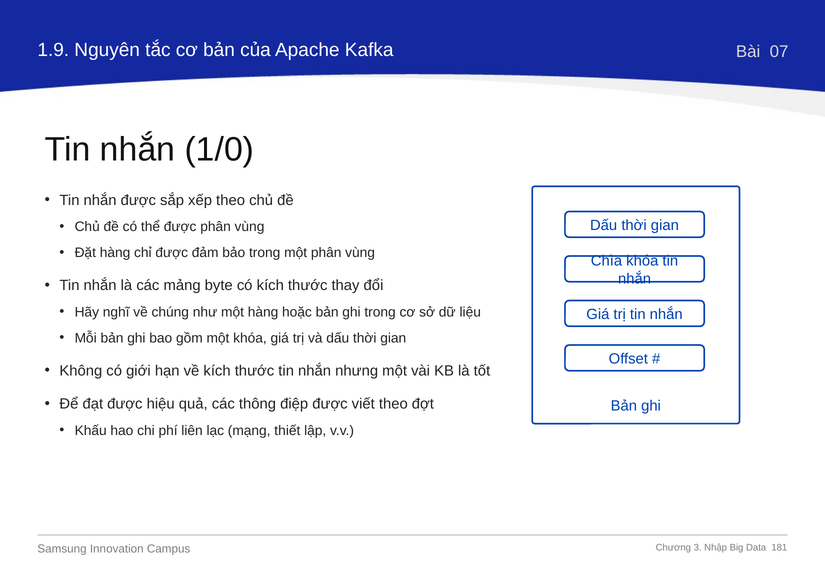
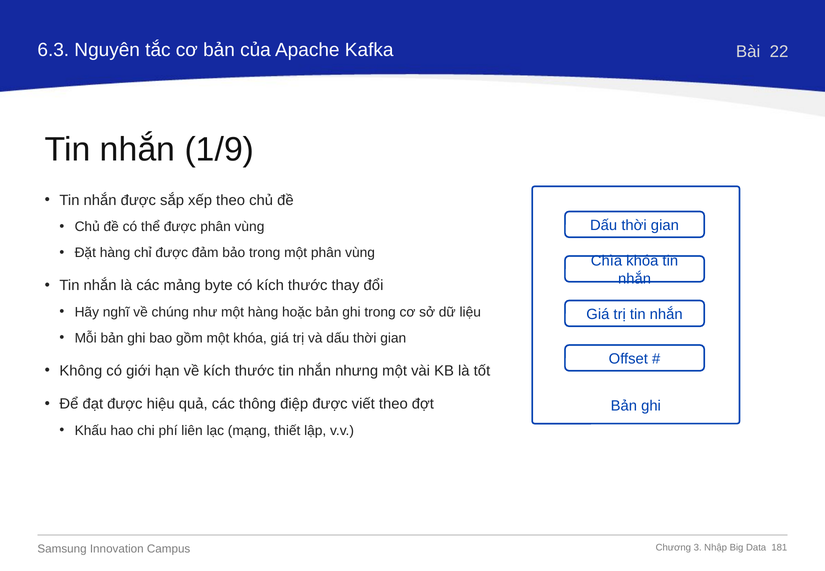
1.9: 1.9 -> 6.3
07: 07 -> 22
1/0: 1/0 -> 1/9
